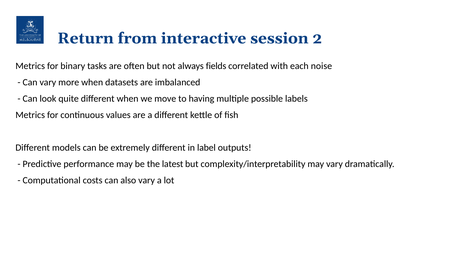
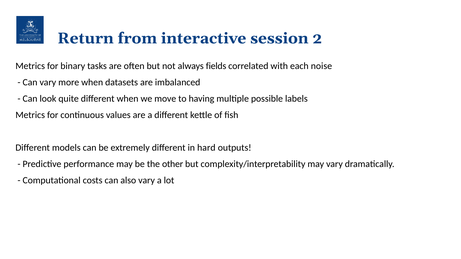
label: label -> hard
latest: latest -> other
